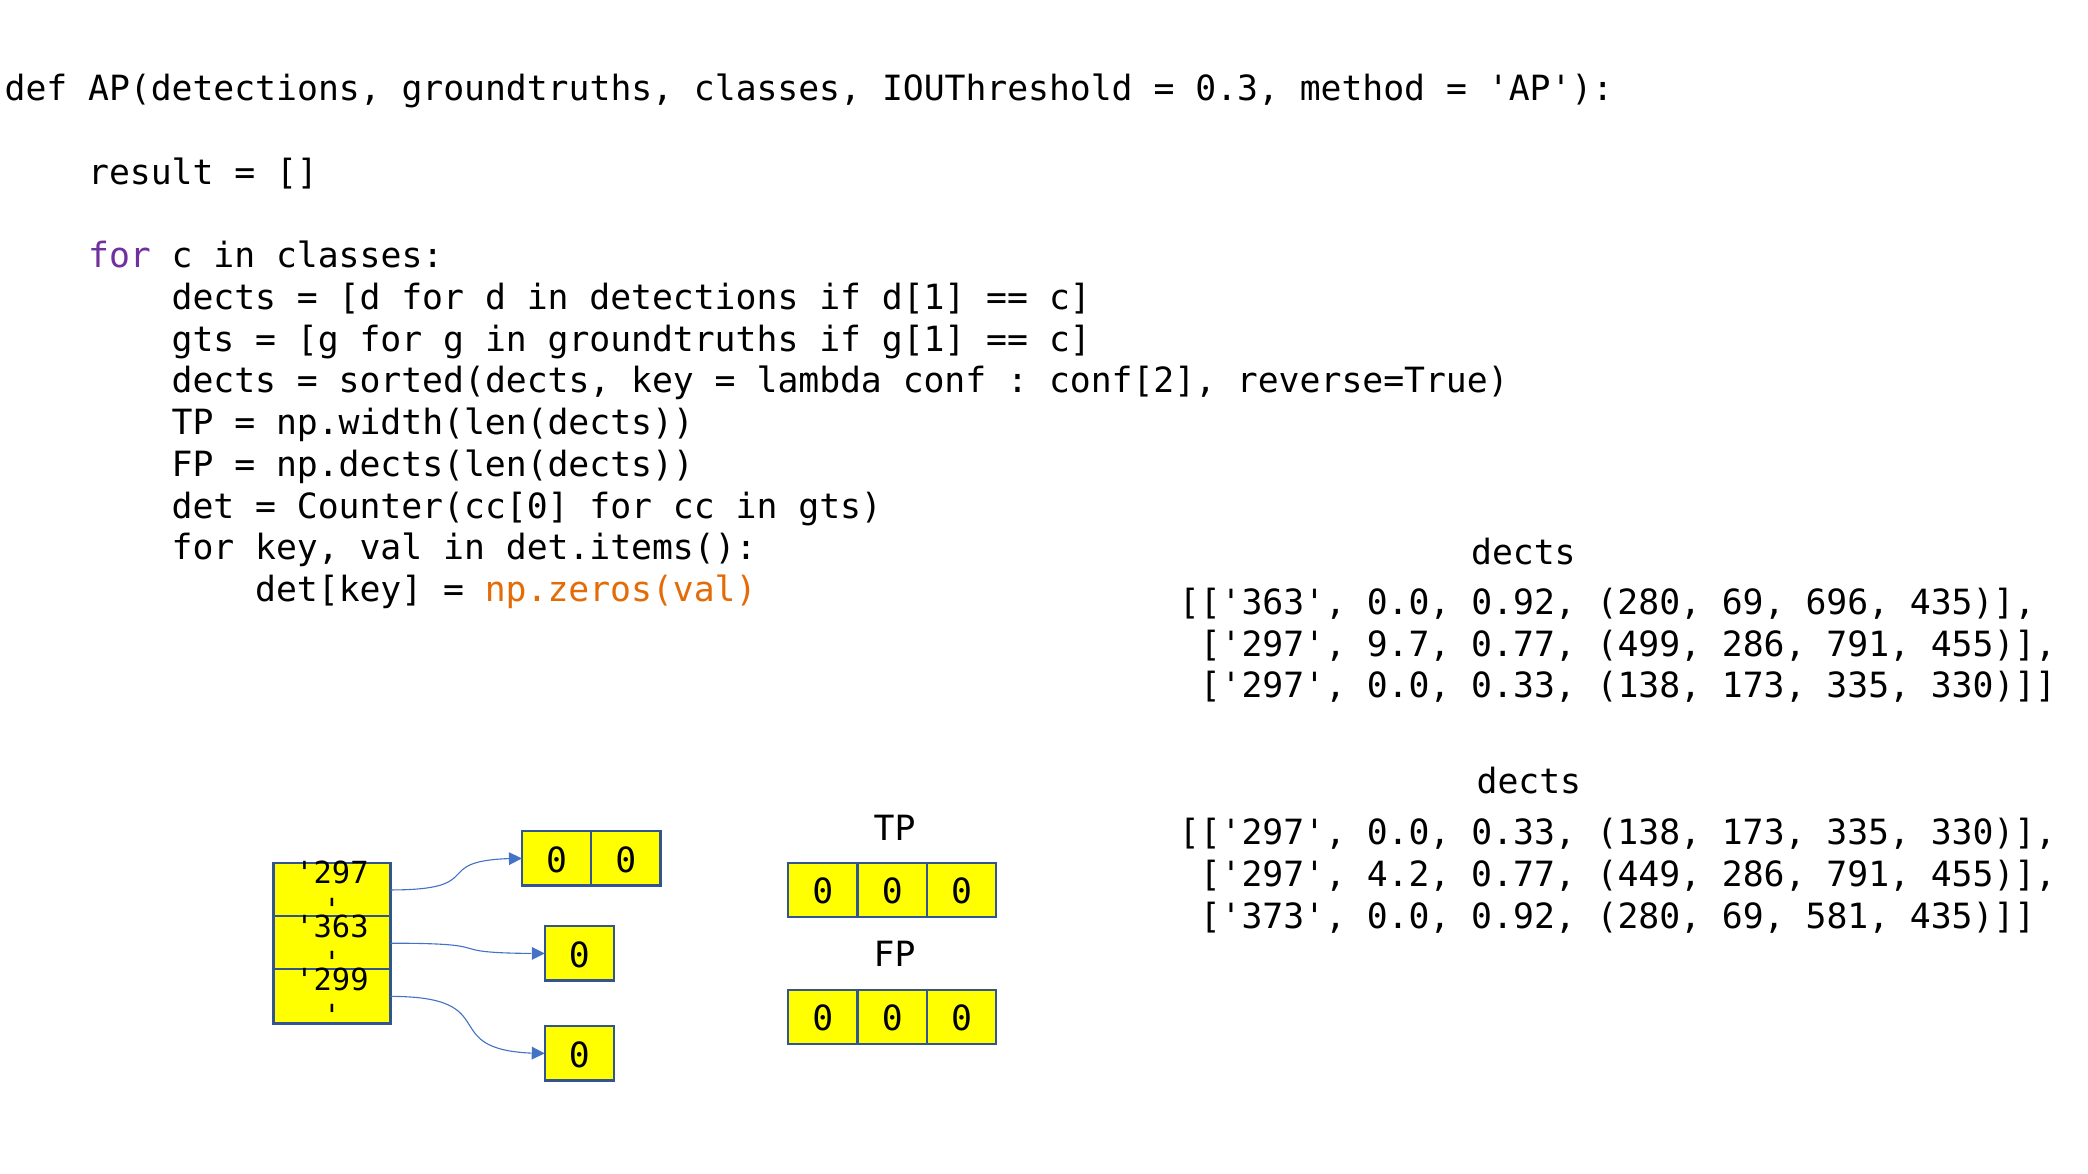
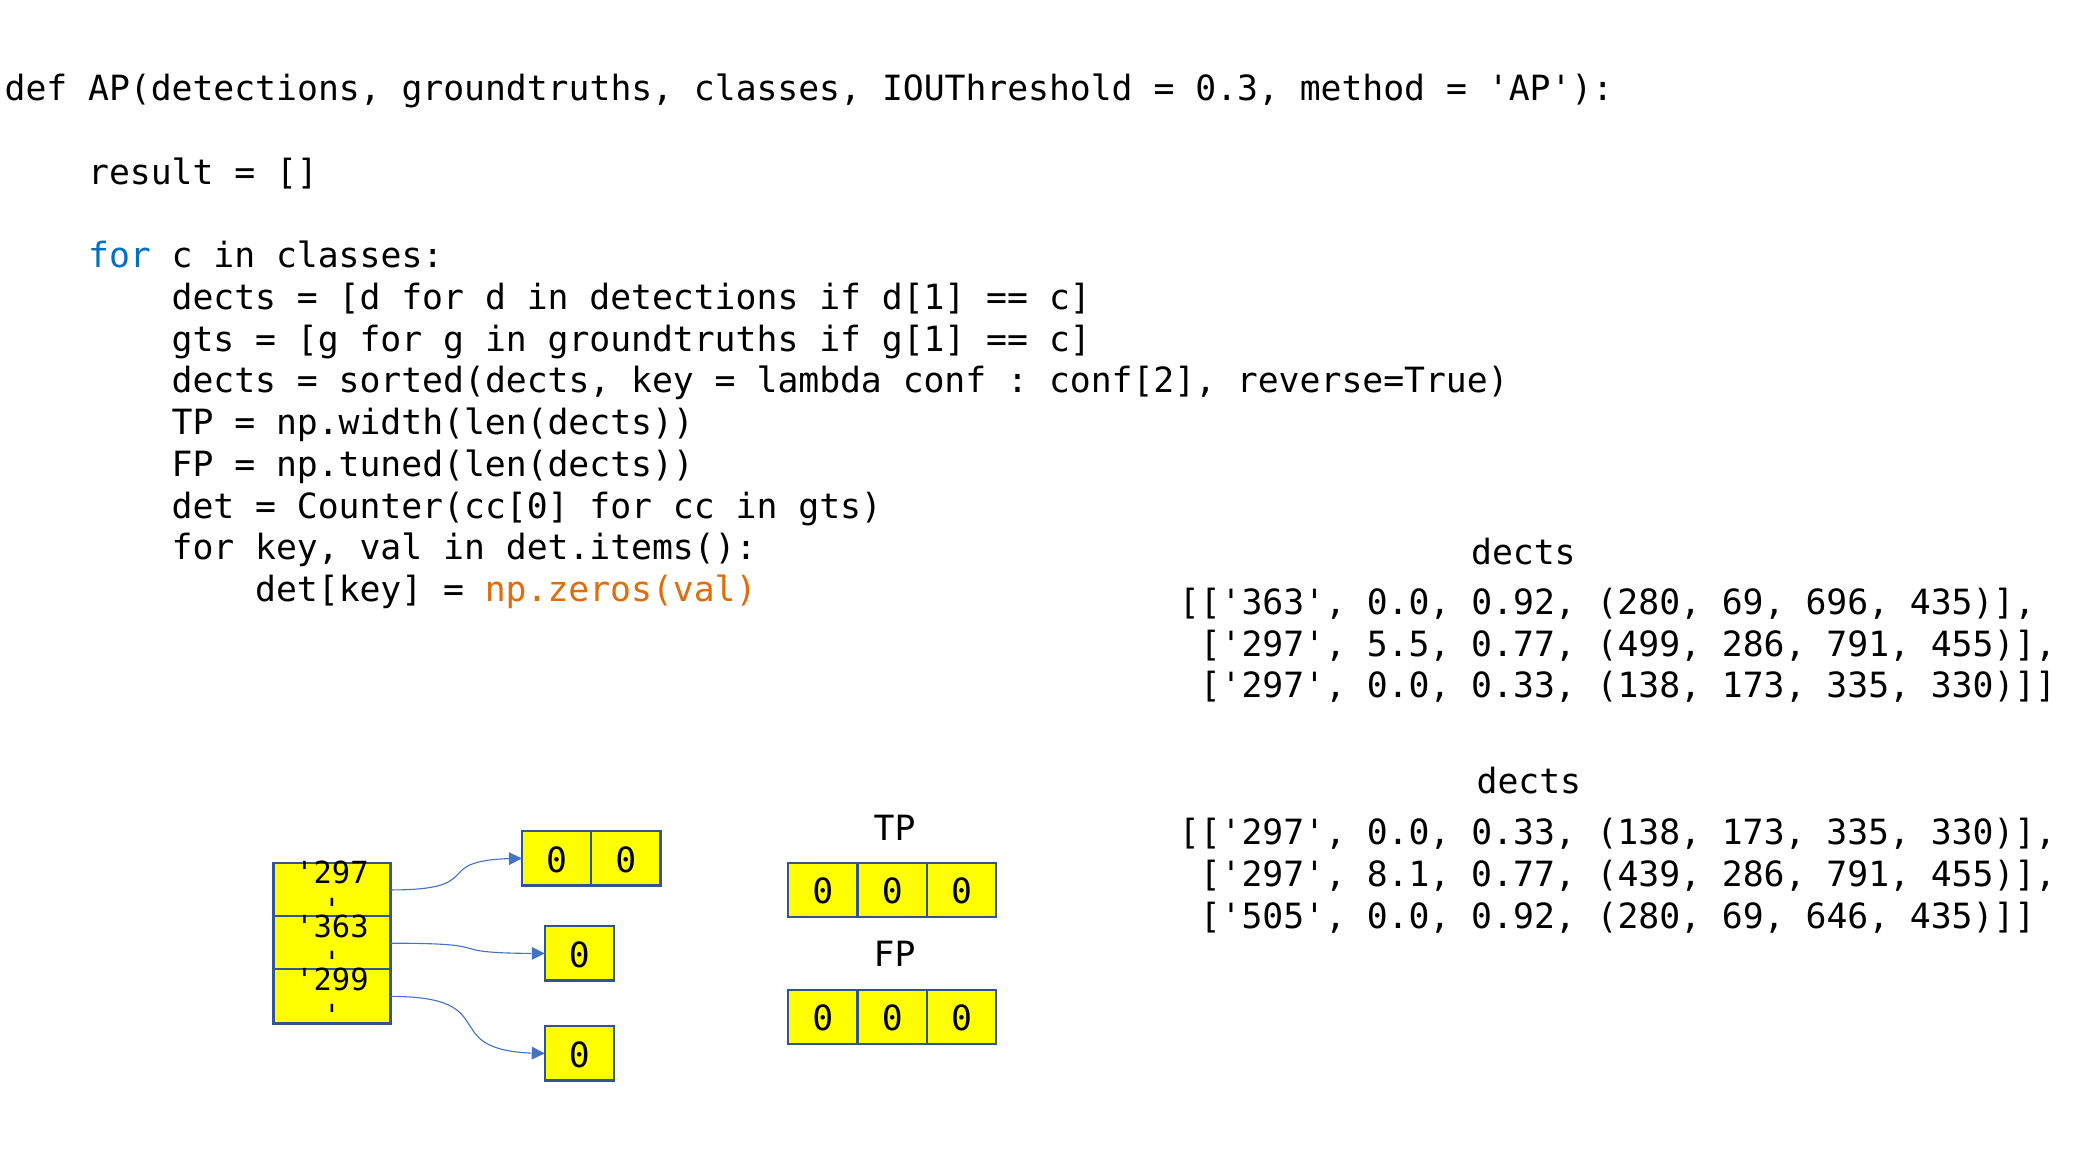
for at (120, 256) colour: purple -> blue
np.dects(len(dects: np.dects(len(dects -> np.tuned(len(dects
9.7: 9.7 -> 5.5
4.2: 4.2 -> 8.1
449: 449 -> 439
373: 373 -> 505
581: 581 -> 646
